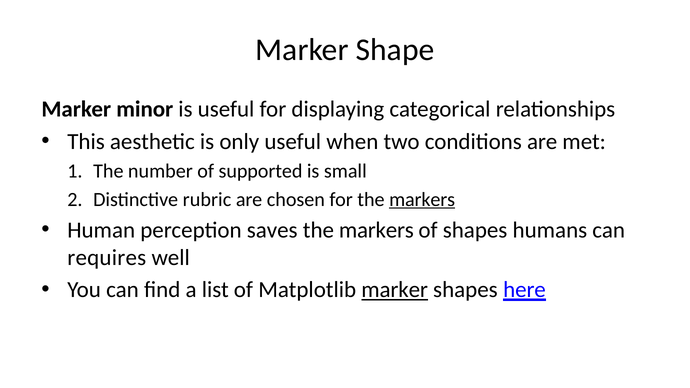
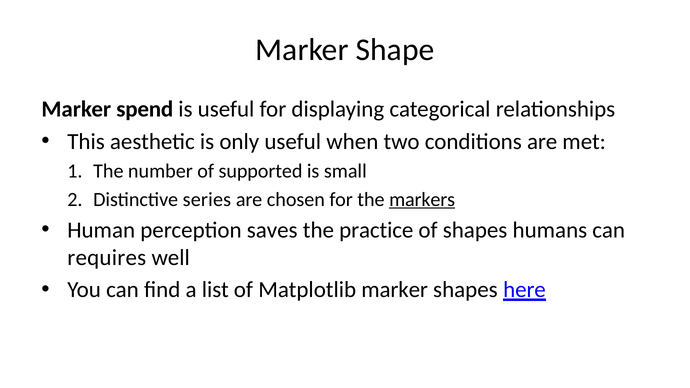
minor: minor -> spend
rubric: rubric -> series
markers at (376, 230): markers -> practice
marker at (395, 290) underline: present -> none
